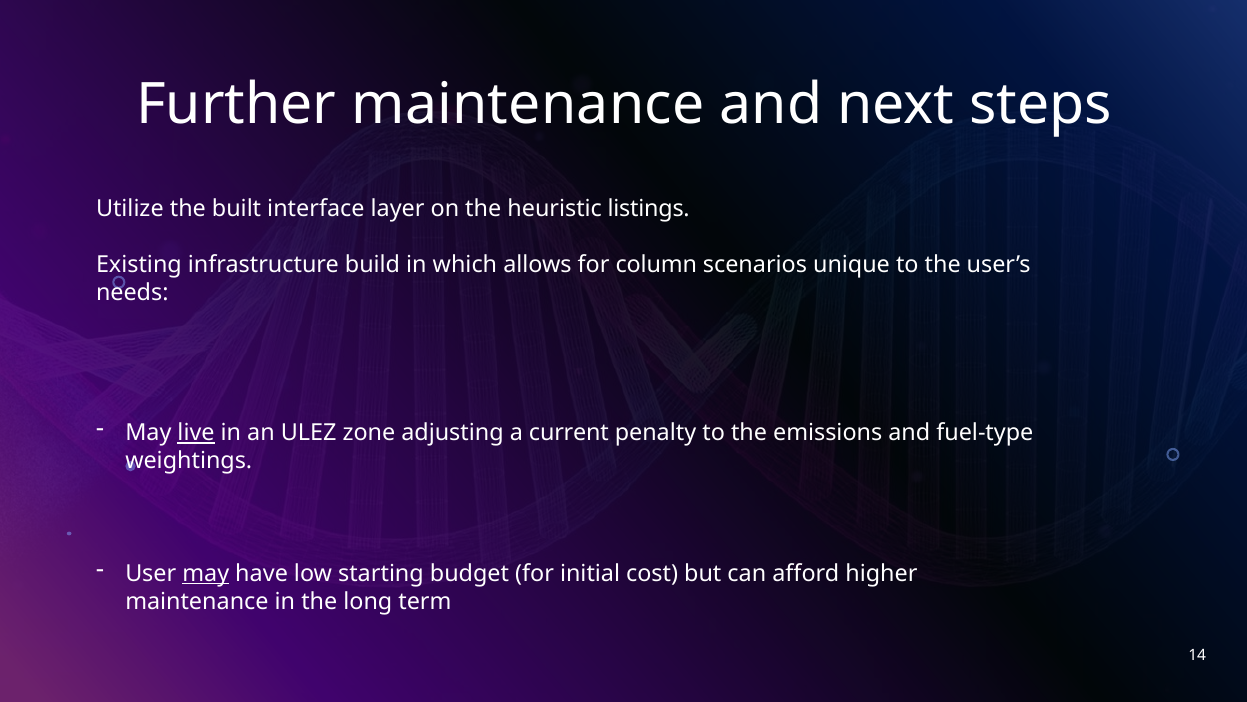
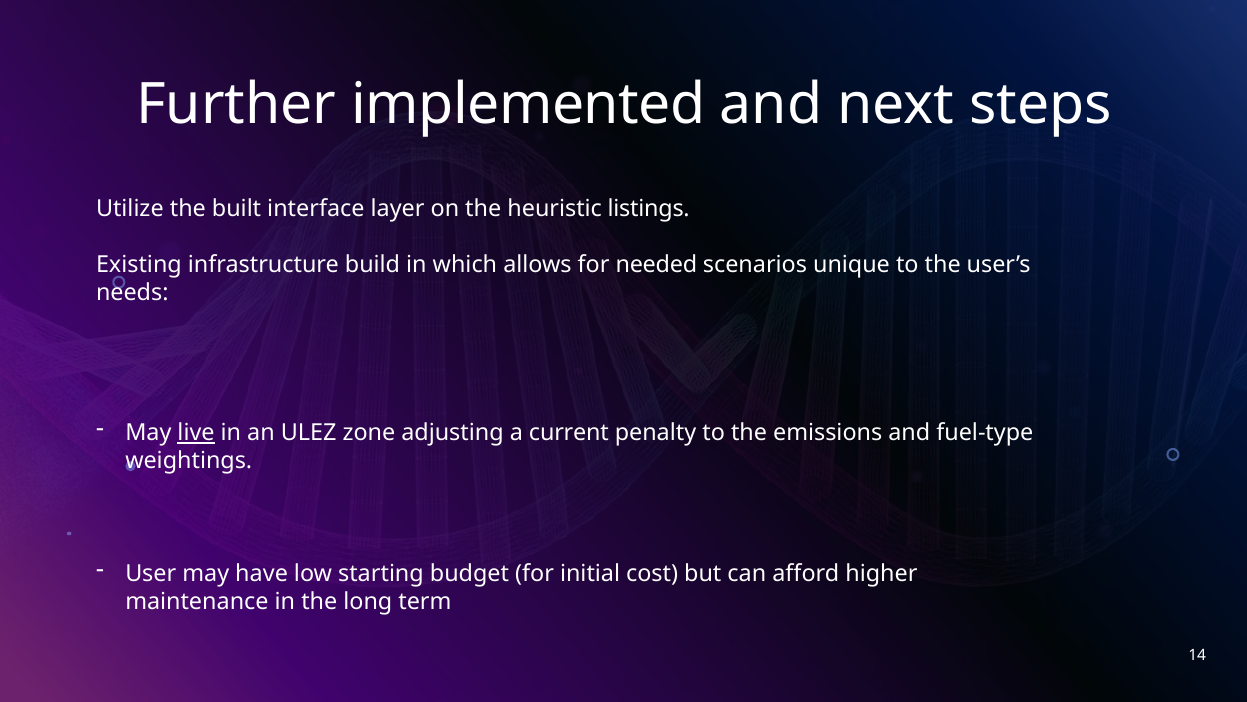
Further maintenance: maintenance -> implemented
column: column -> needed
may at (206, 573) underline: present -> none
